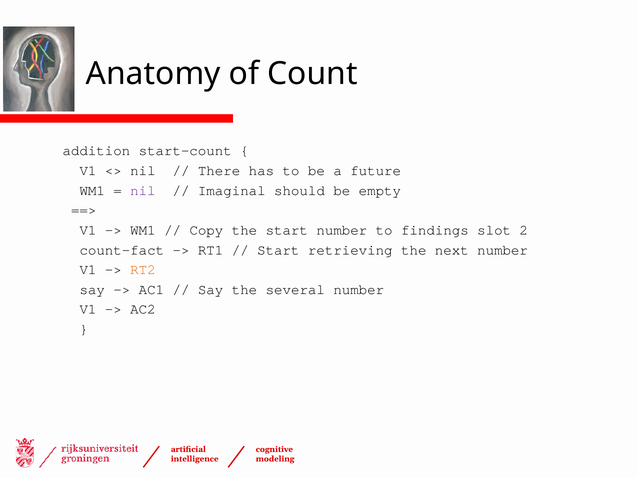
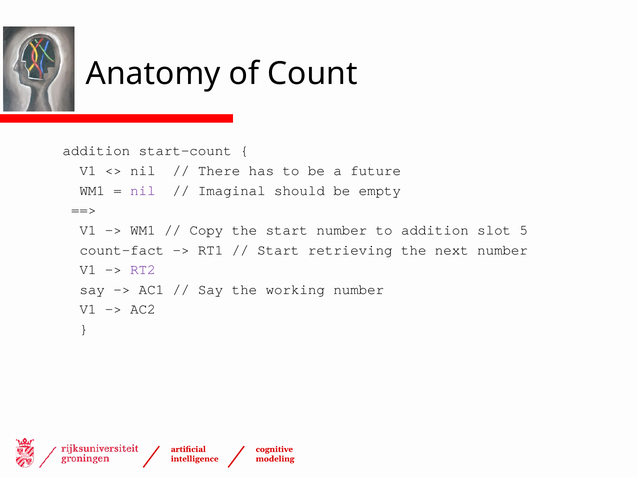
to findings: findings -> addition
2: 2 -> 5
RT2 colour: orange -> purple
several: several -> working
